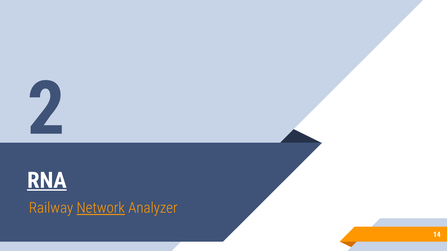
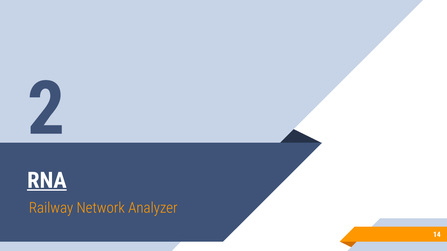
Network underline: present -> none
